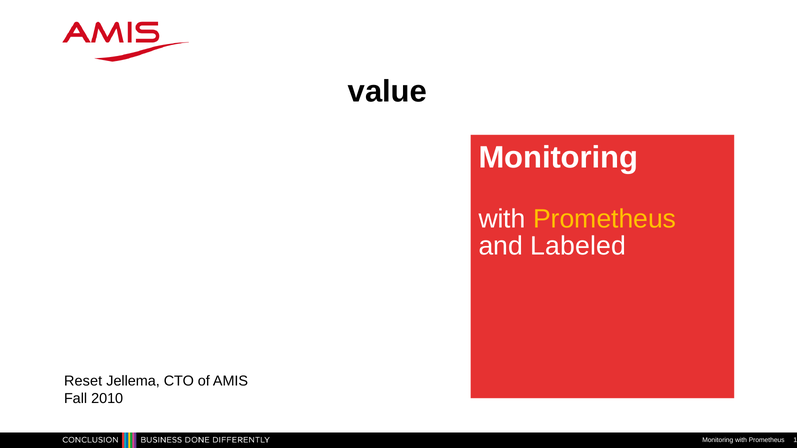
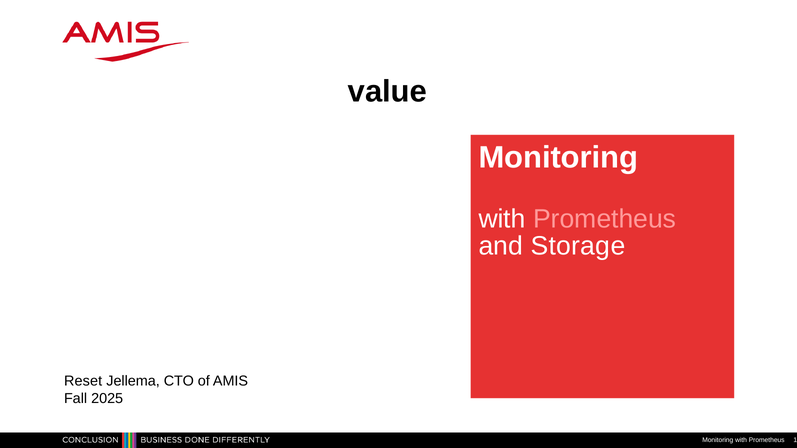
Prometheus at (605, 219) colour: yellow -> pink
Labeled: Labeled -> Storage
2010: 2010 -> 2025
